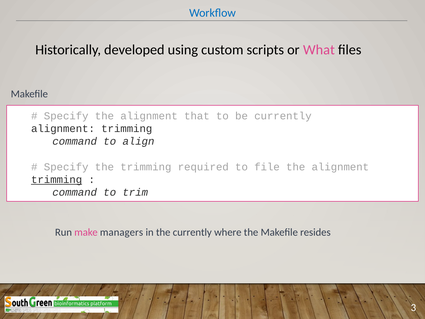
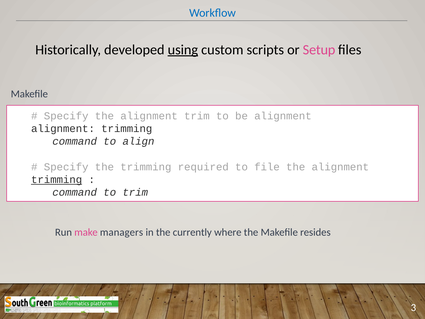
using underline: none -> present
What: What -> Setup
alignment that: that -> trim
be currently: currently -> alignment
